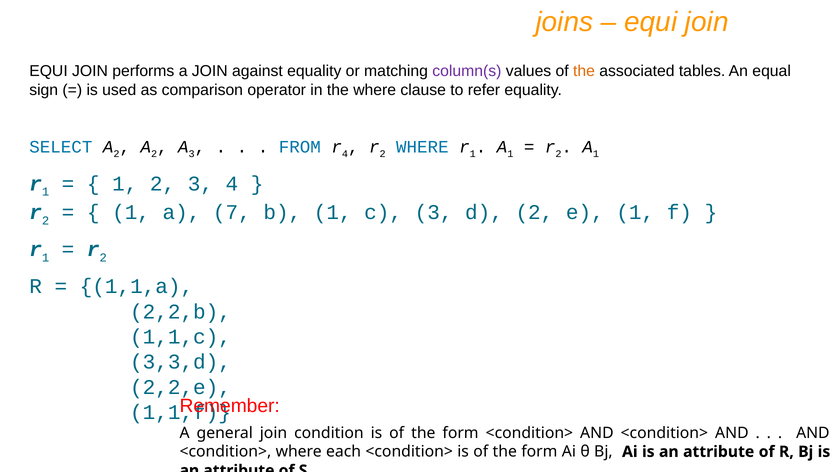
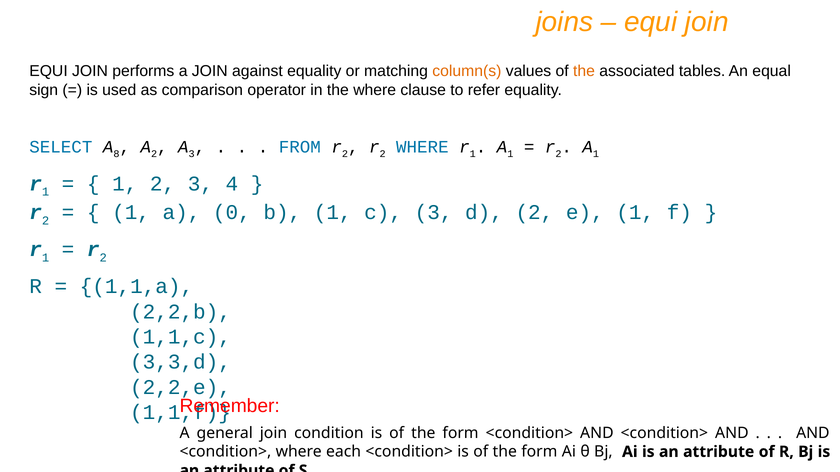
column(s colour: purple -> orange
SELECT A 2: 2 -> 8
FROM r 4: 4 -> 2
7: 7 -> 0
